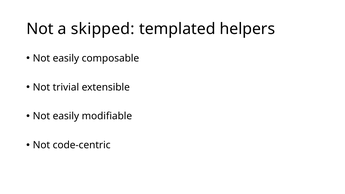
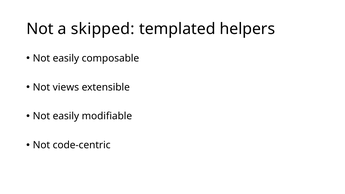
trivial: trivial -> views
